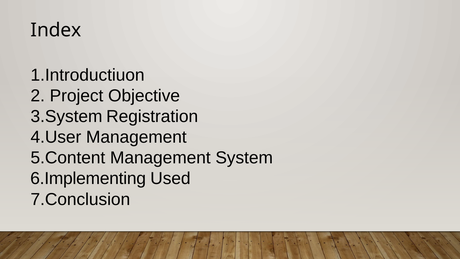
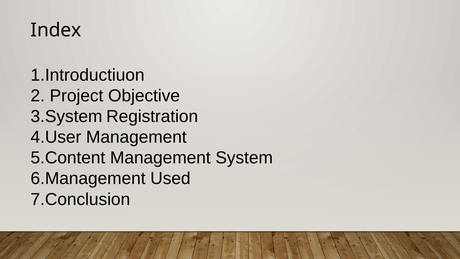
6.Implementing: 6.Implementing -> 6.Management
